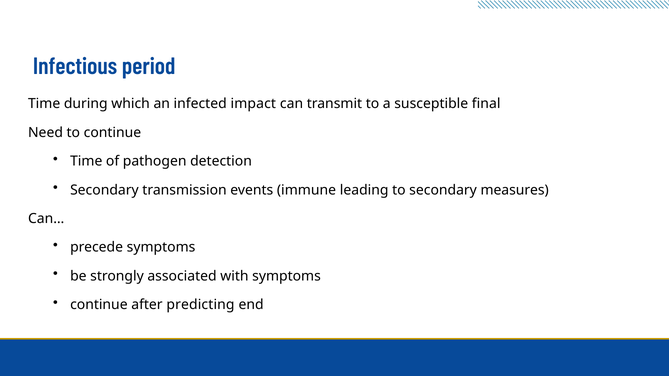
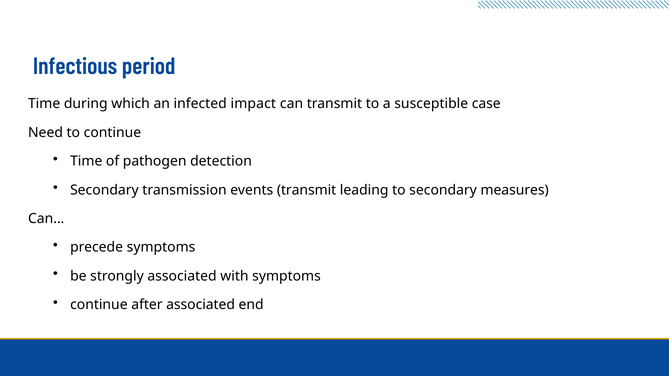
final: final -> case
events immune: immune -> transmit
after predicting: predicting -> associated
